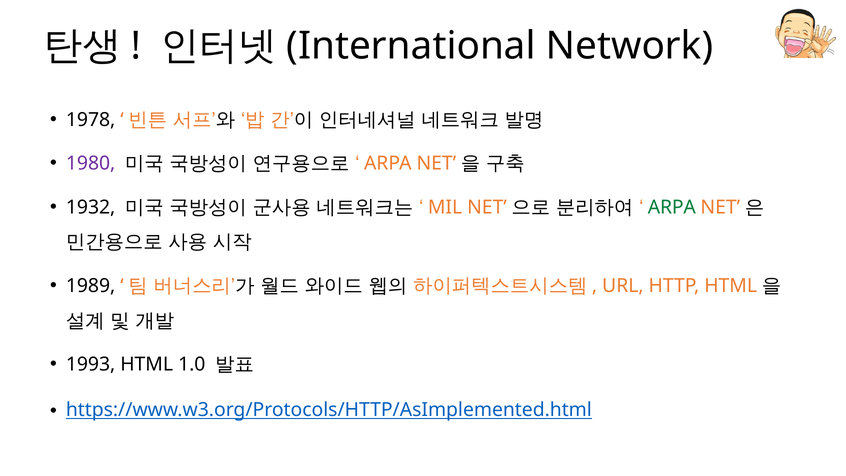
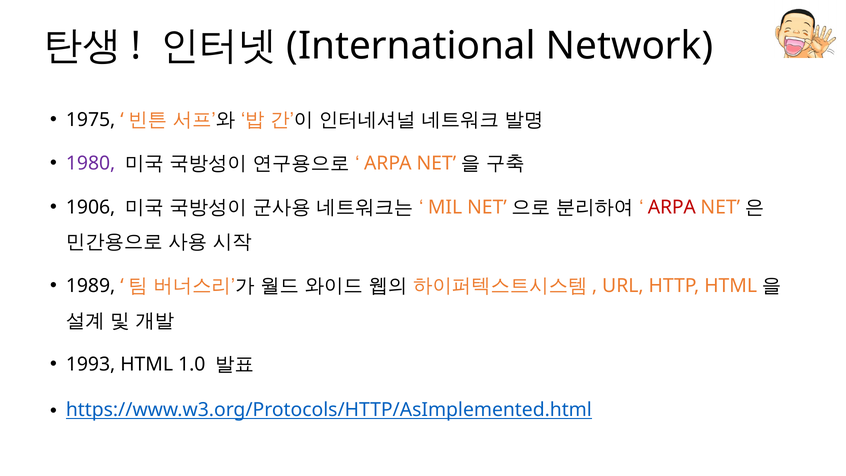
1978: 1978 -> 1975
1932: 1932 -> 1906
ARPA at (672, 207) colour: green -> red
